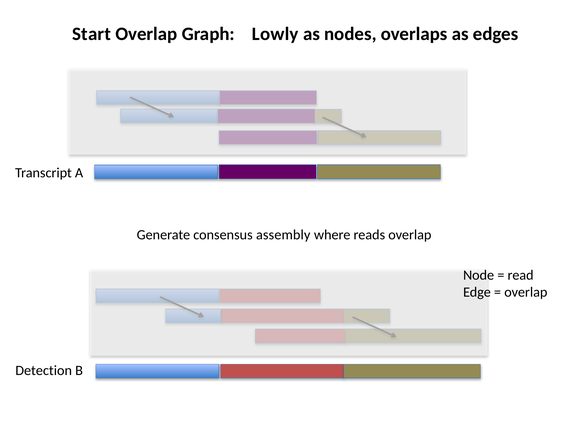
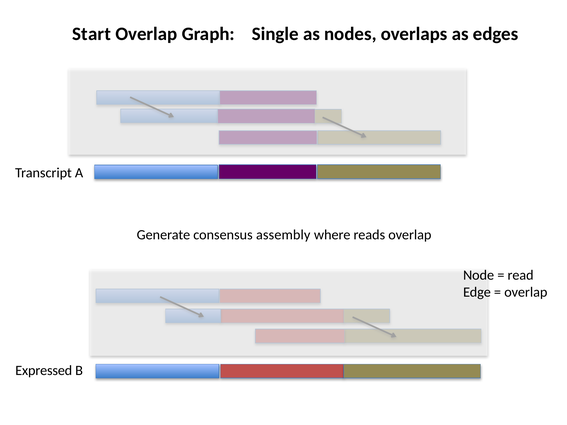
Lowly: Lowly -> Single
Detection: Detection -> Expressed
